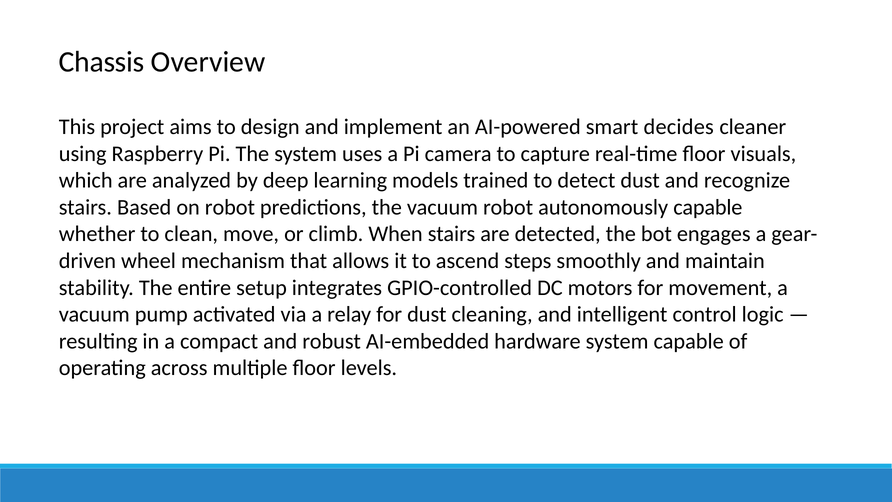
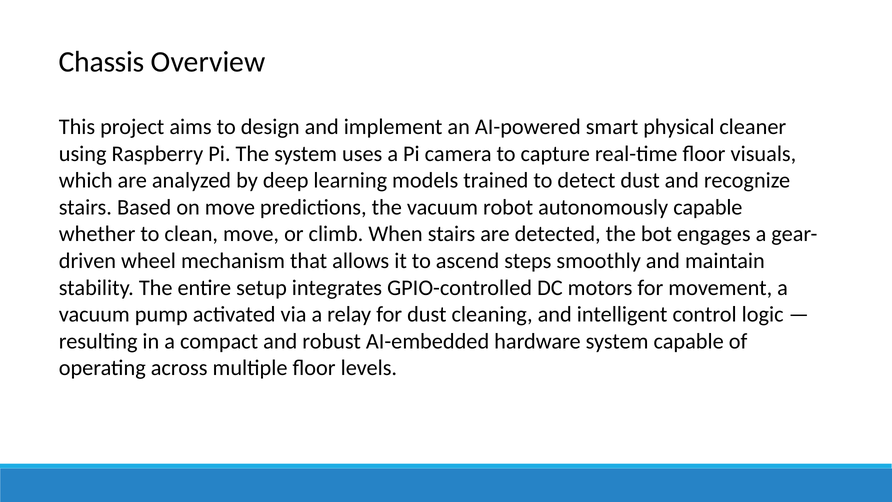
decides: decides -> physical
on robot: robot -> move
